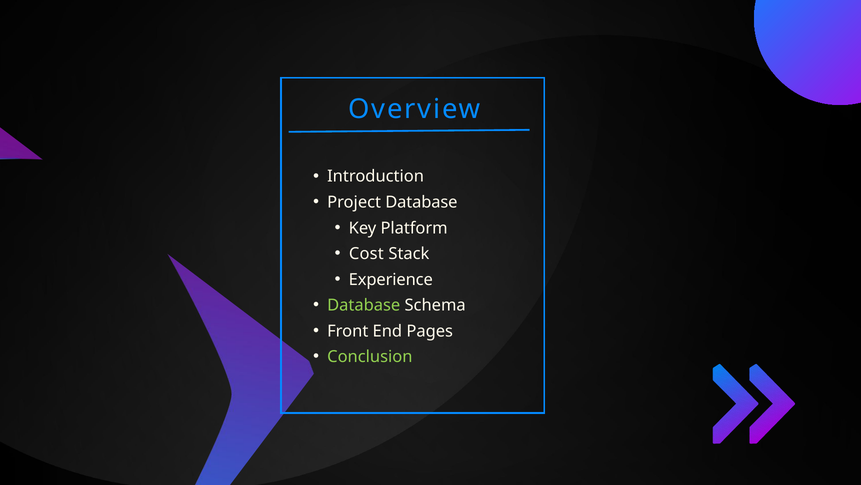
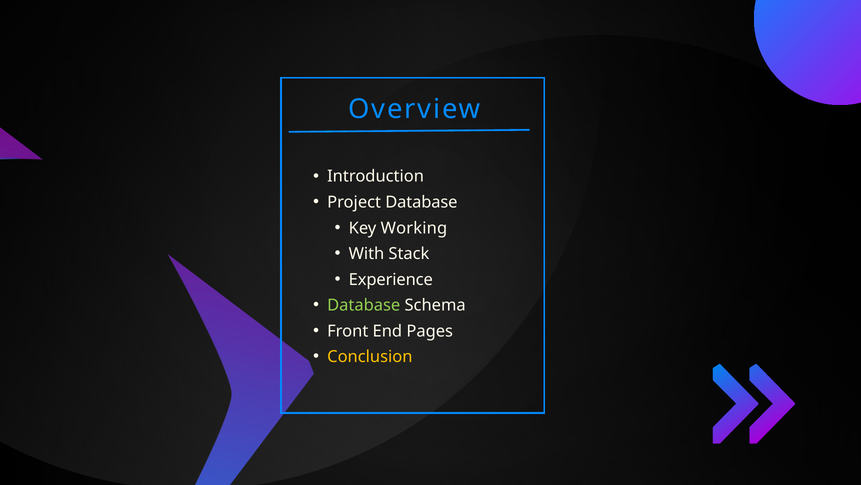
Platform: Platform -> Working
Cost: Cost -> With
Conclusion colour: light green -> yellow
